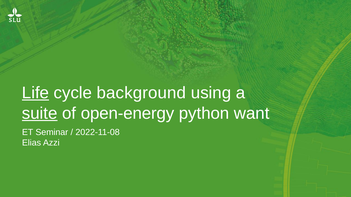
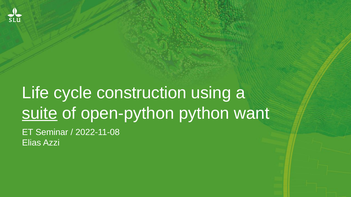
Life underline: present -> none
background: background -> construction
open-energy: open-energy -> open-python
